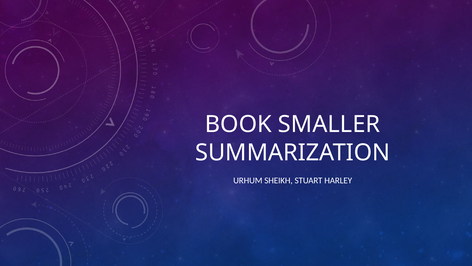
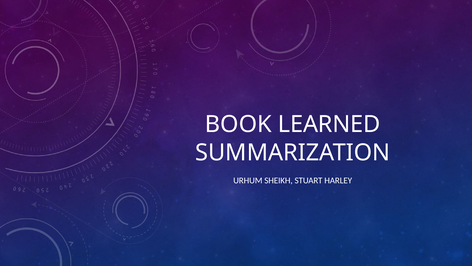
SMALLER: SMALLER -> LEARNED
